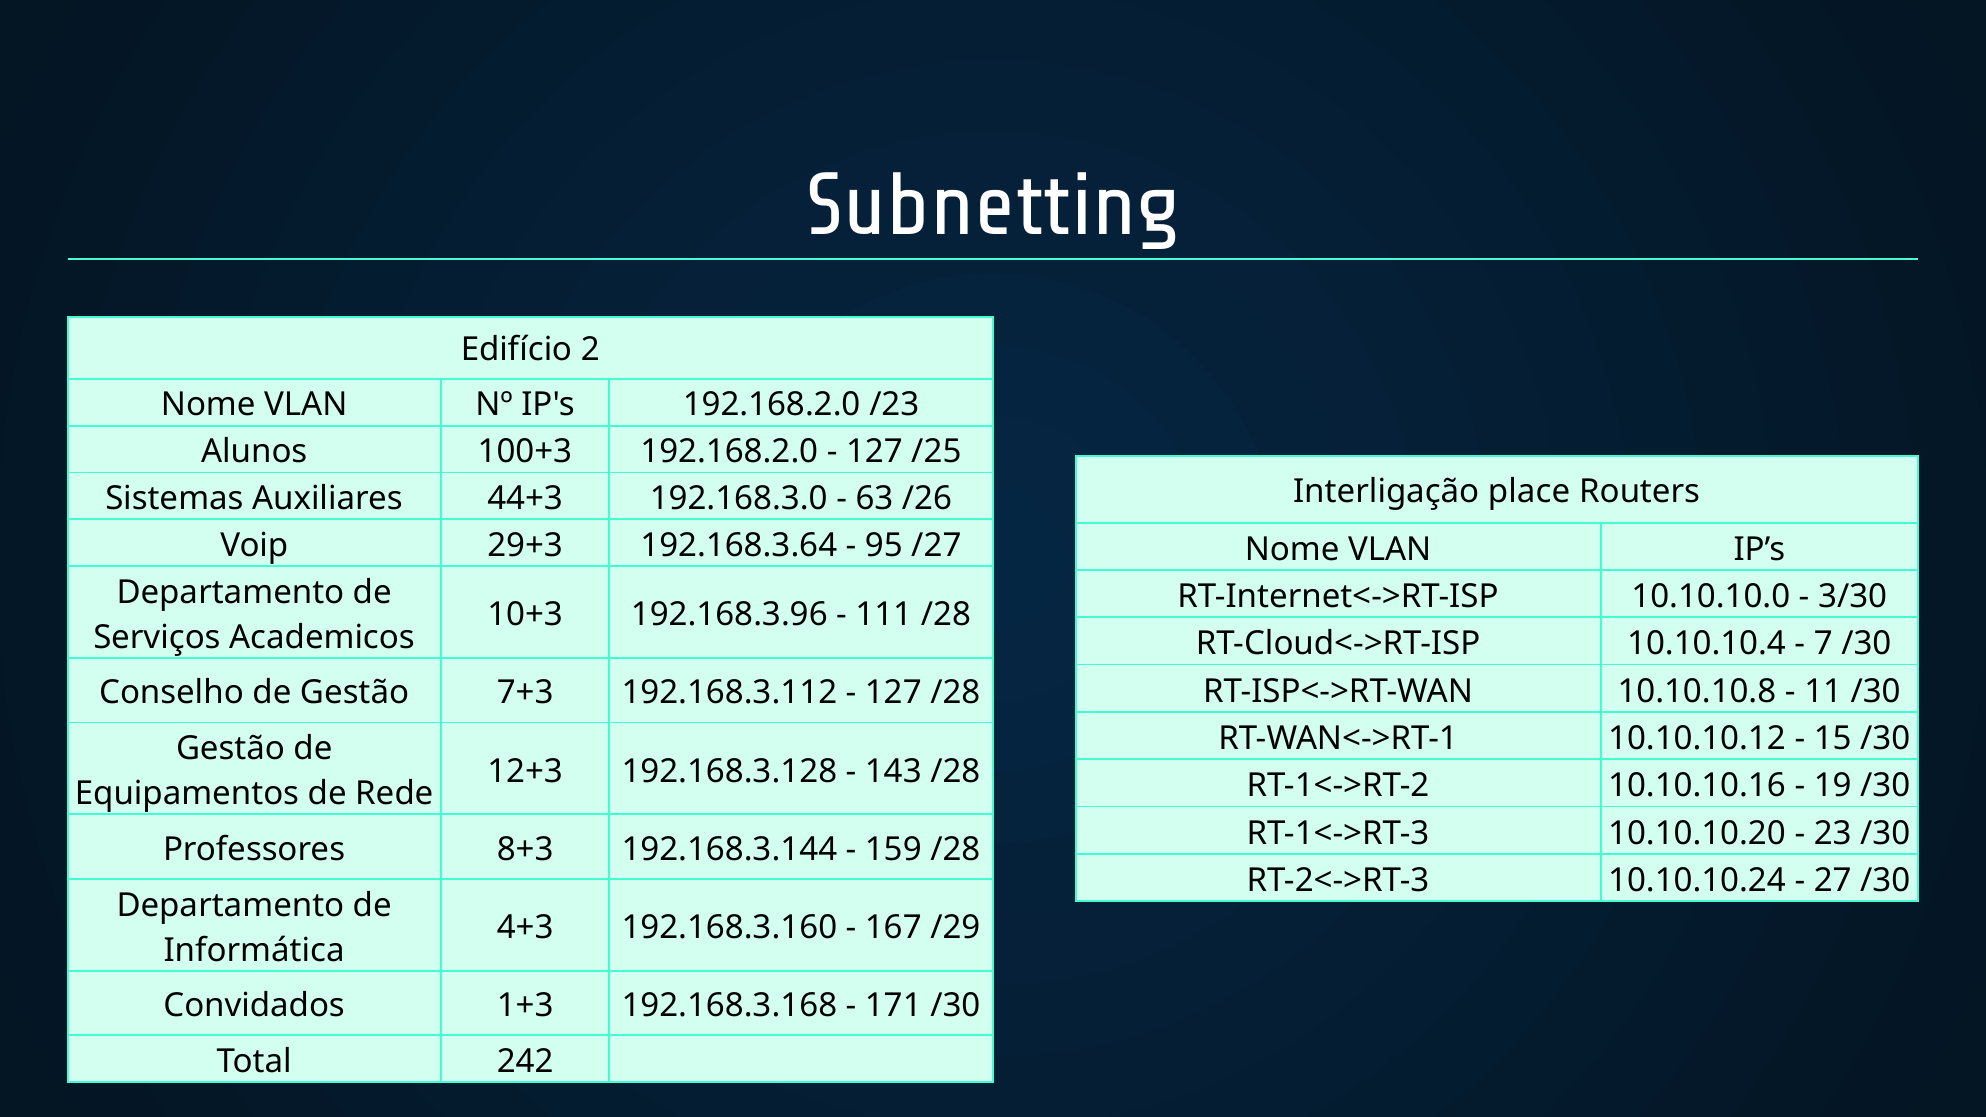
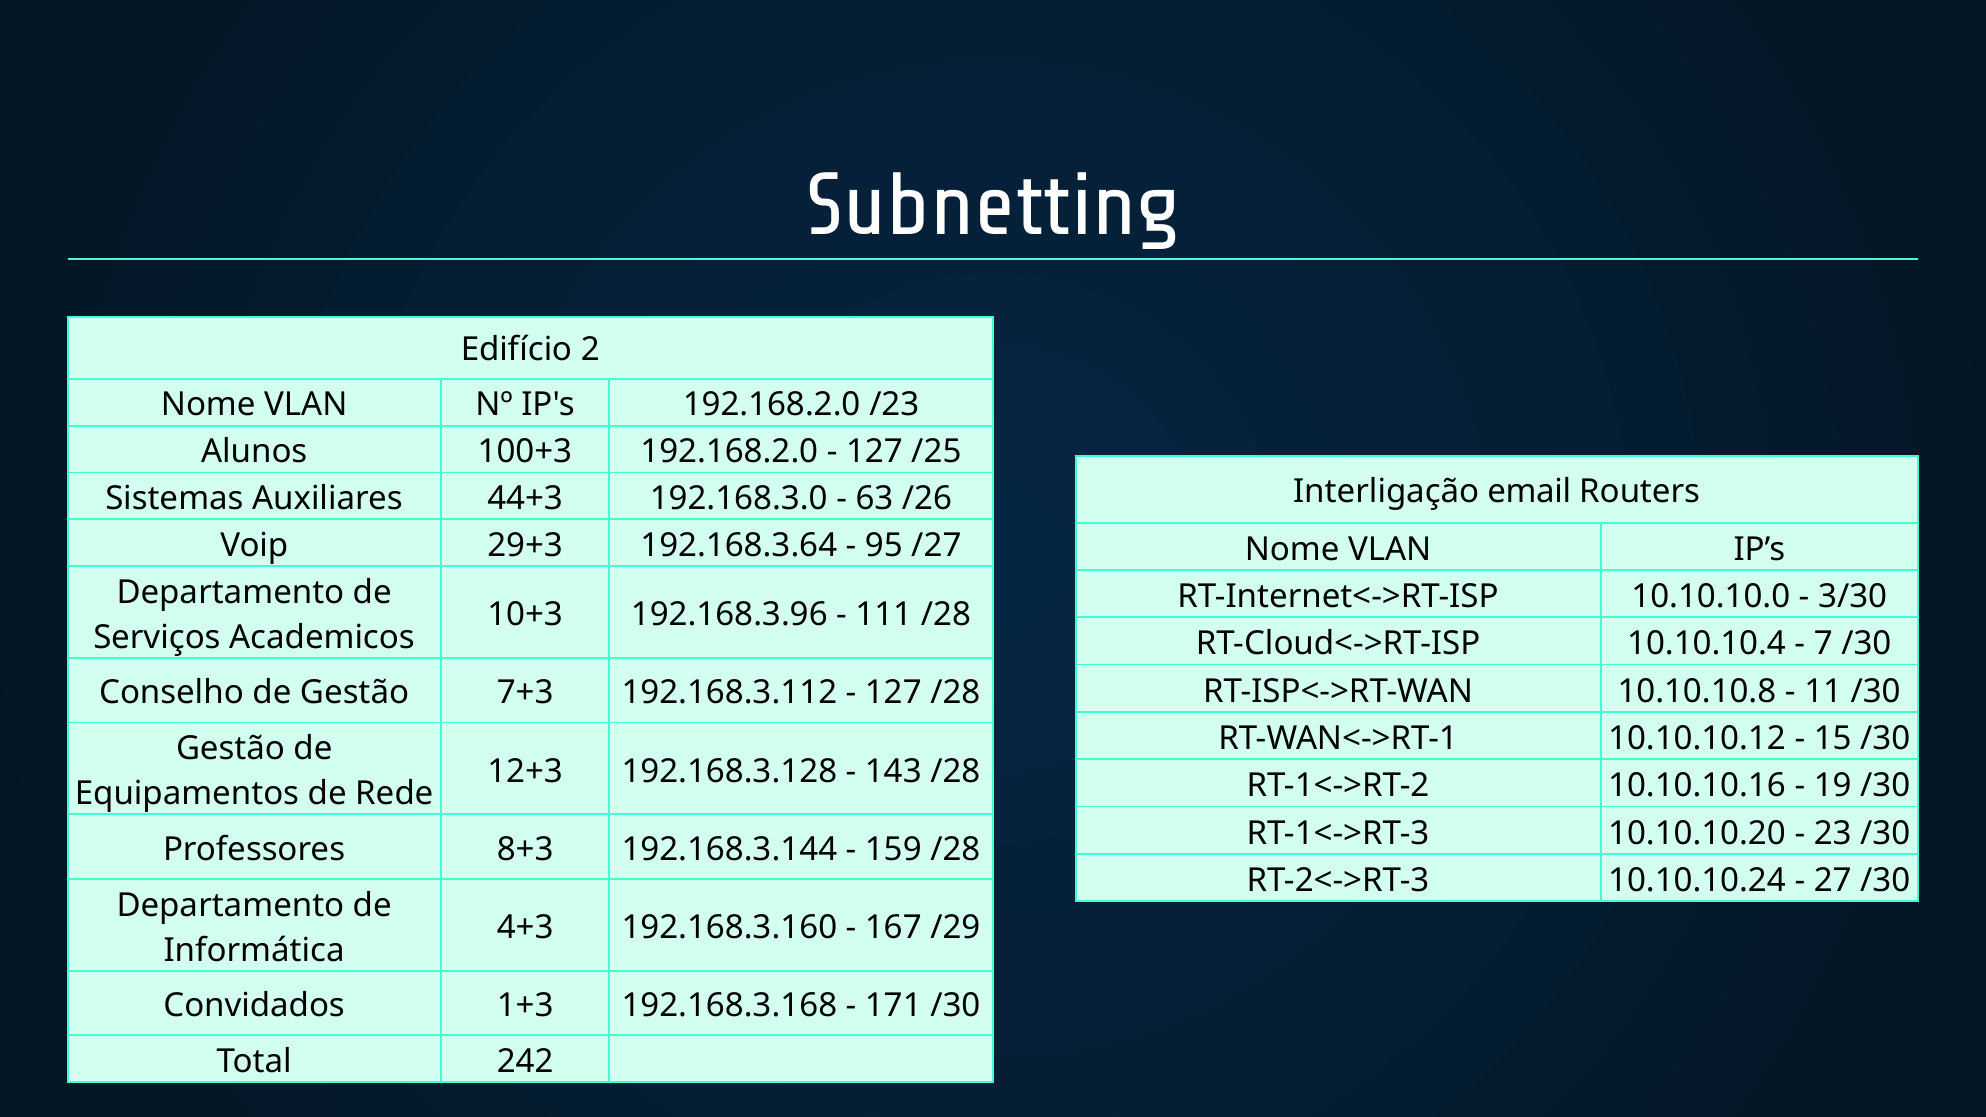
place: place -> email
